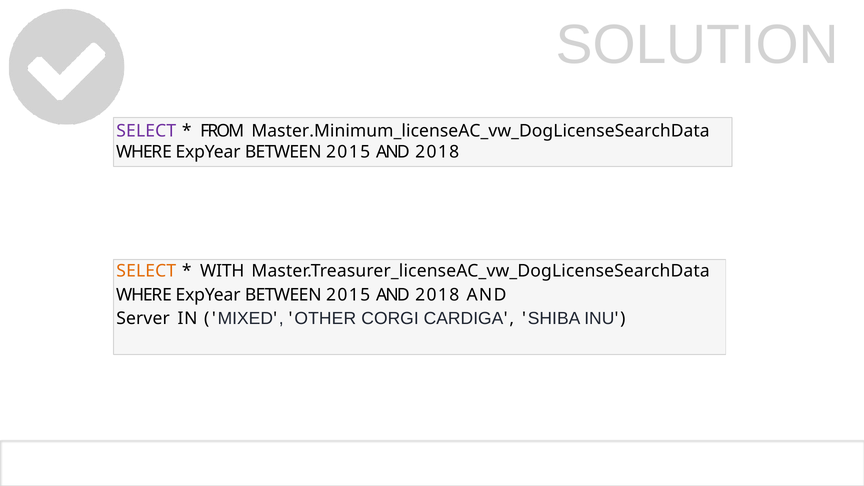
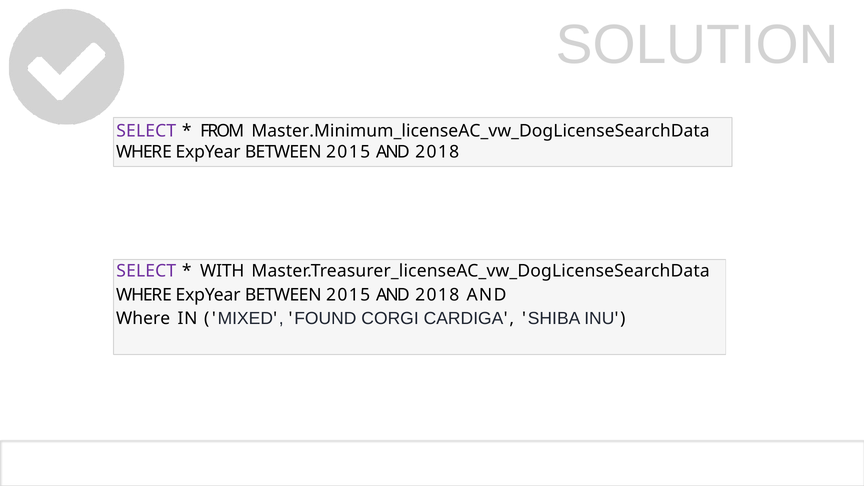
SELECT at (146, 271) colour: orange -> purple
Server at (143, 319): Server -> Where
OTHER: OTHER -> FOUND
